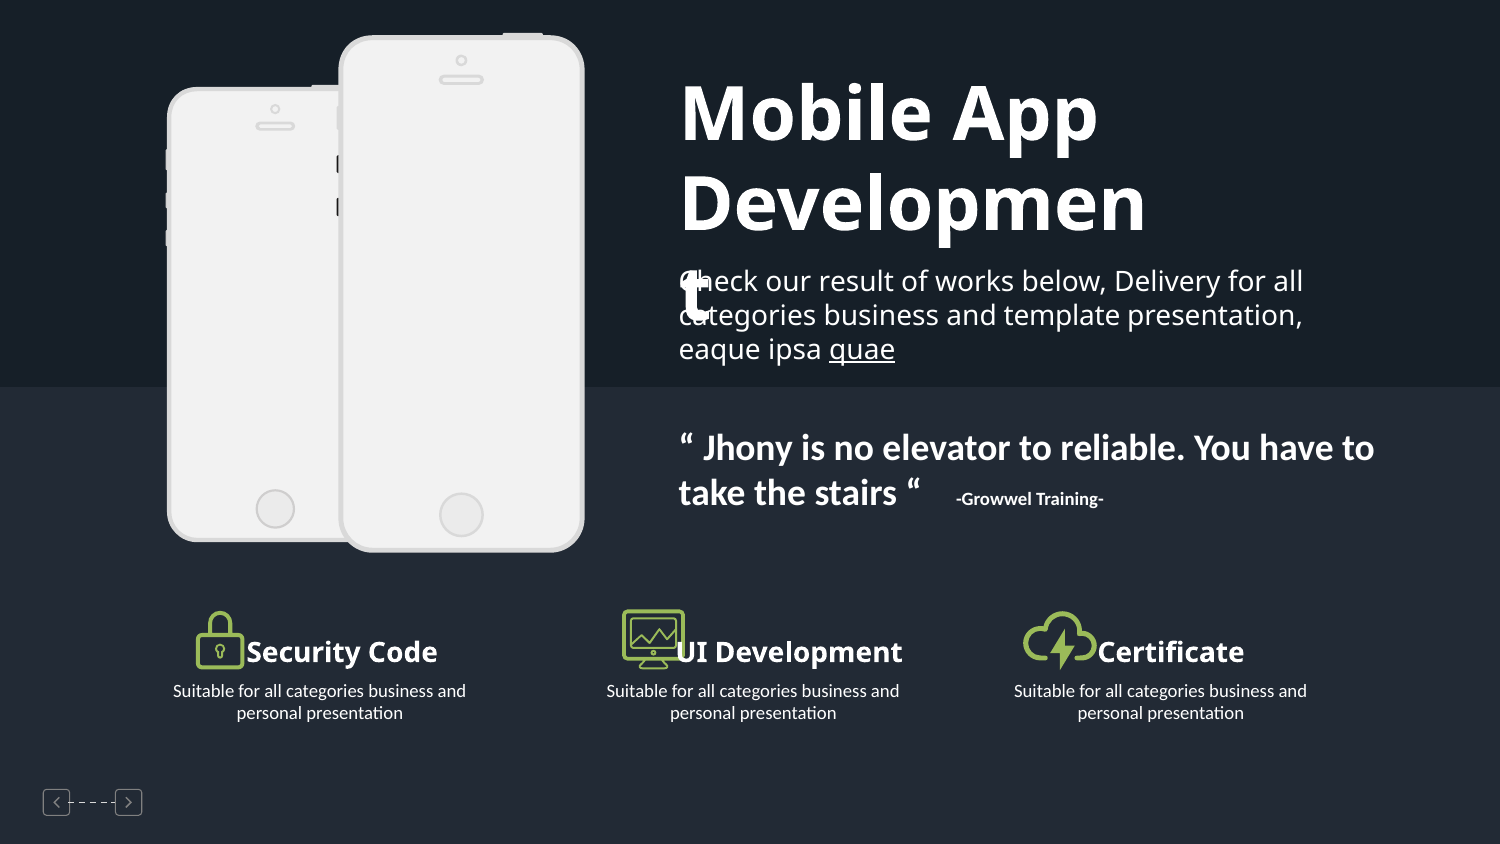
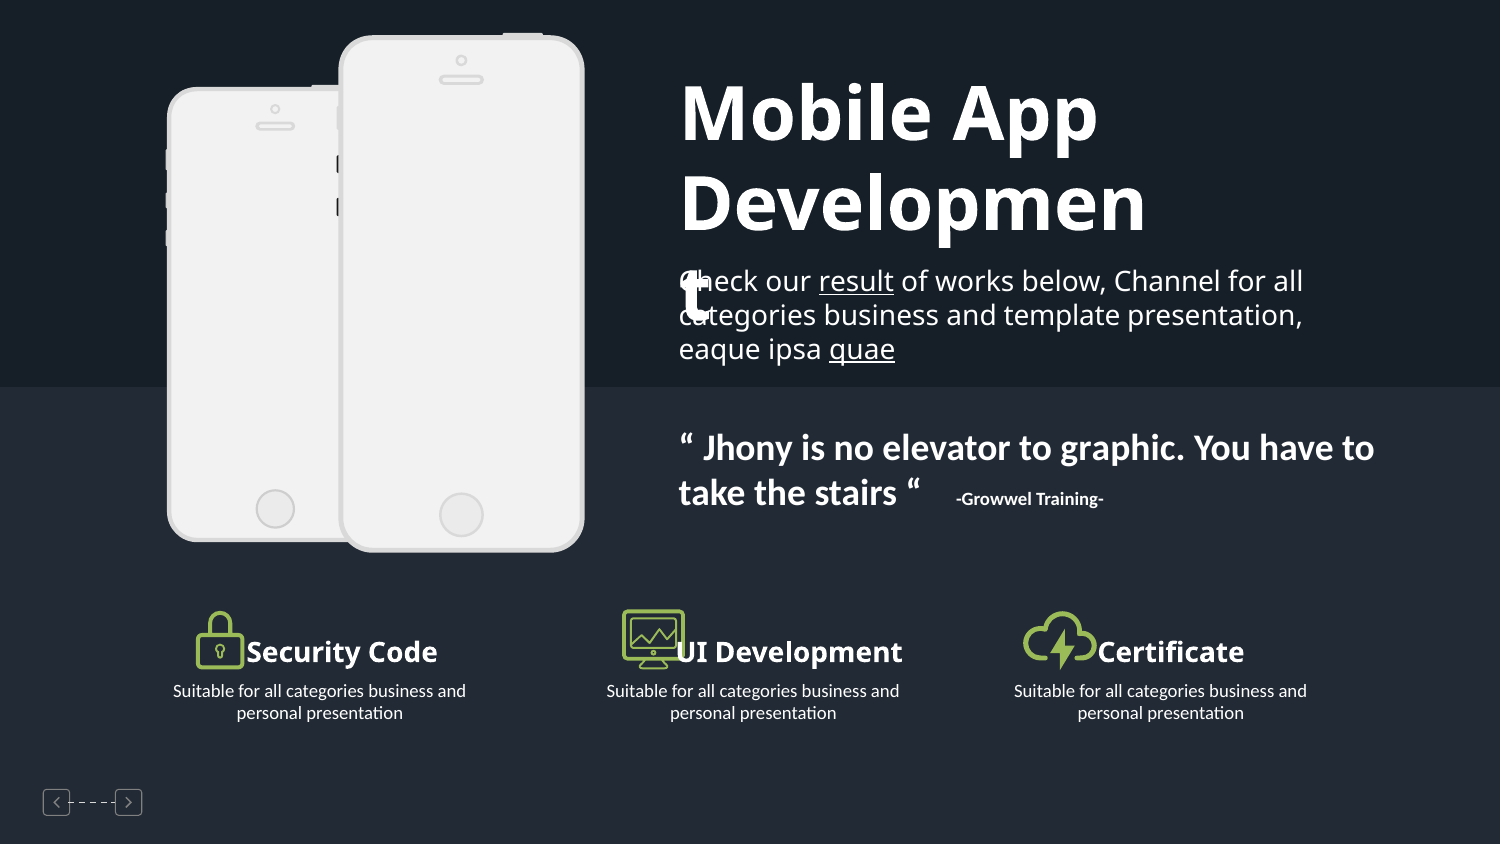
result underline: none -> present
Delivery: Delivery -> Channel
reliable: reliable -> graphic
